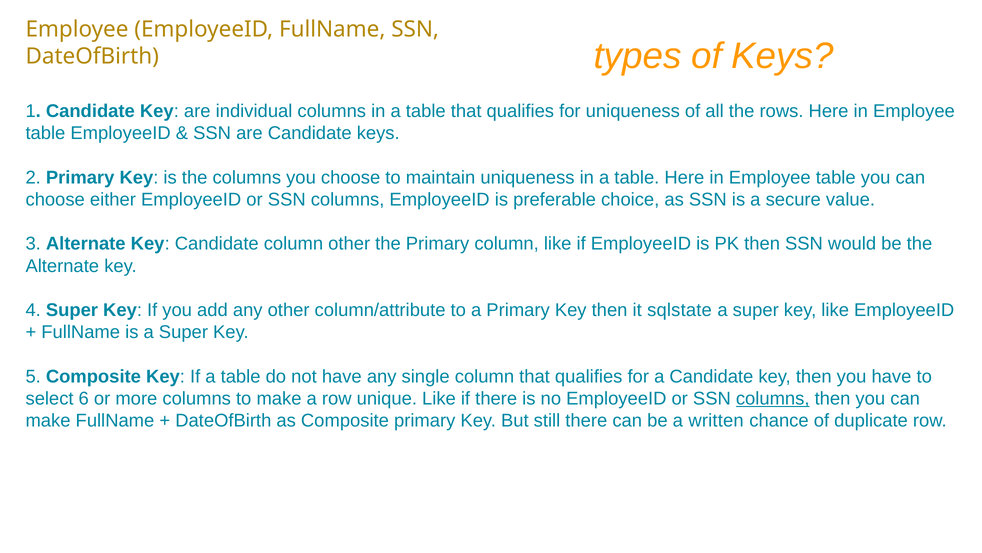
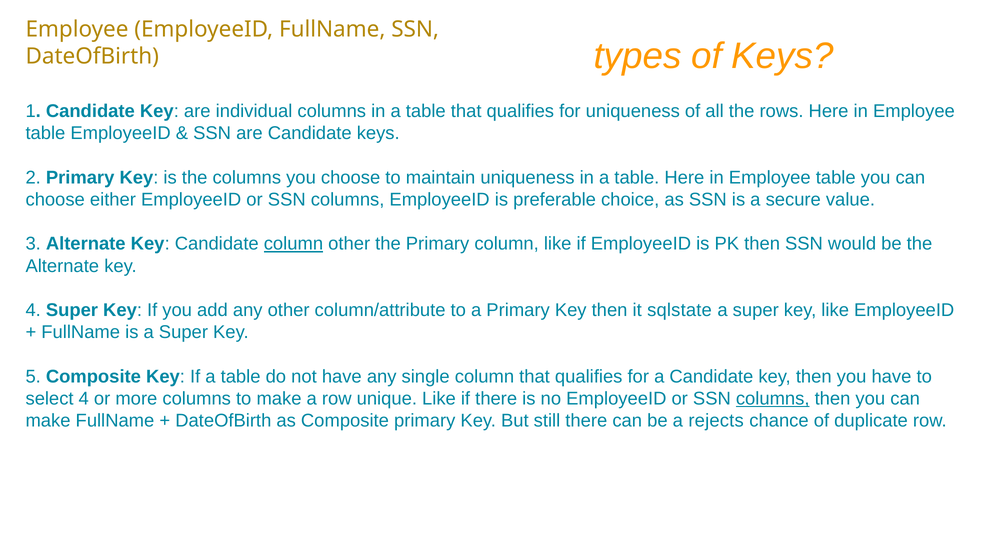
column at (293, 244) underline: none -> present
select 6: 6 -> 4
written: written -> rejects
